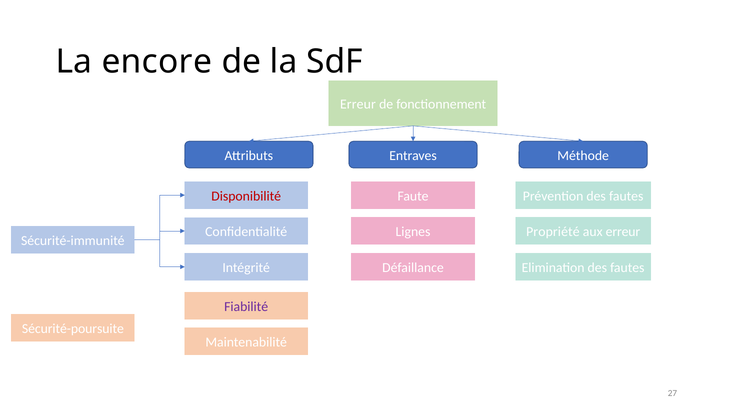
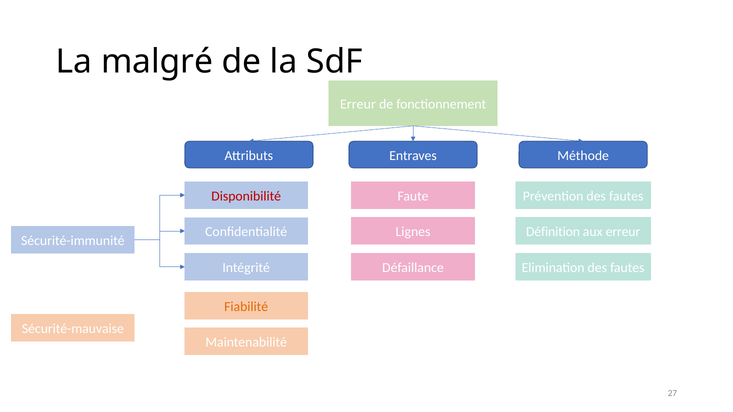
encore: encore -> malgré
Propriété: Propriété -> Définition
Fiabilité colour: purple -> orange
Sécurité-poursuite: Sécurité-poursuite -> Sécurité-mauvaise
